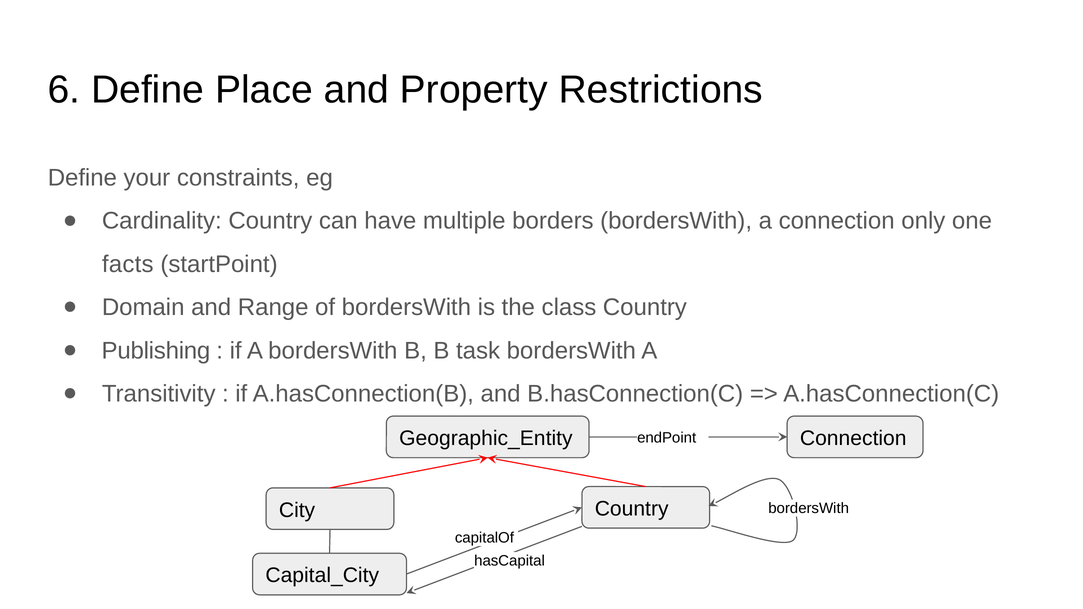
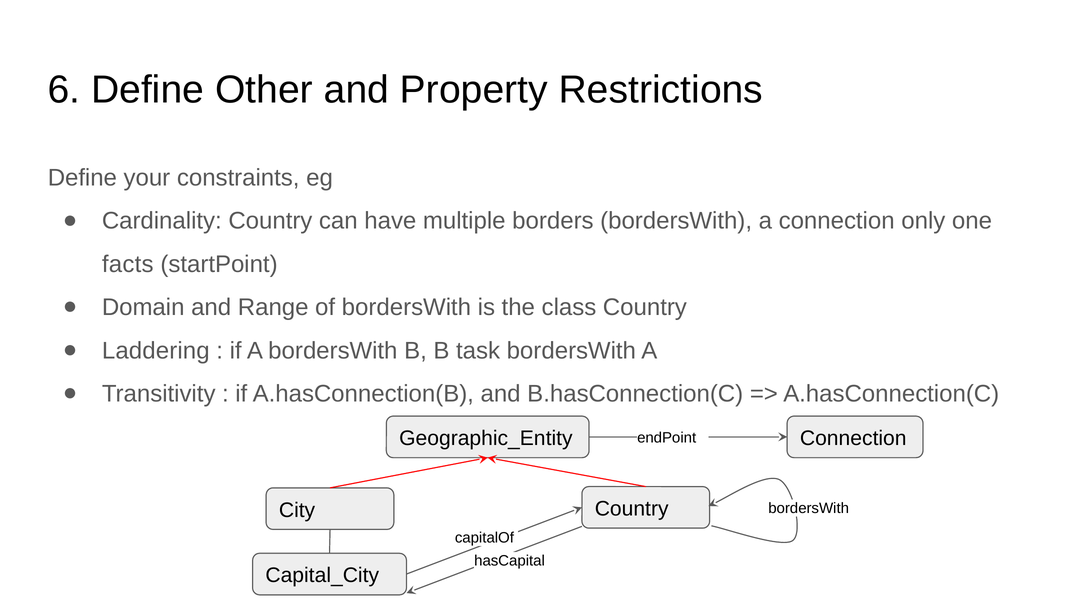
Place: Place -> Other
Publishing: Publishing -> Laddering
